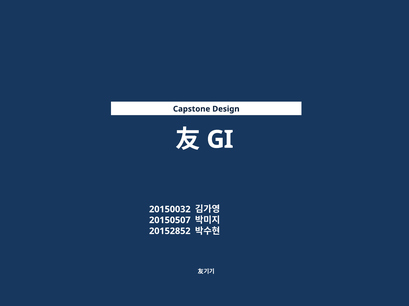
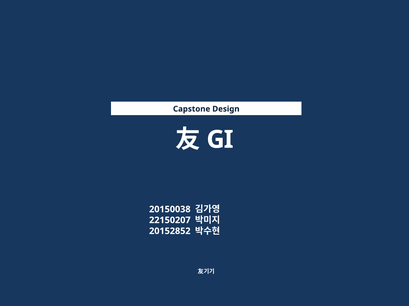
20150032: 20150032 -> 20150038
20150507: 20150507 -> 22150207
